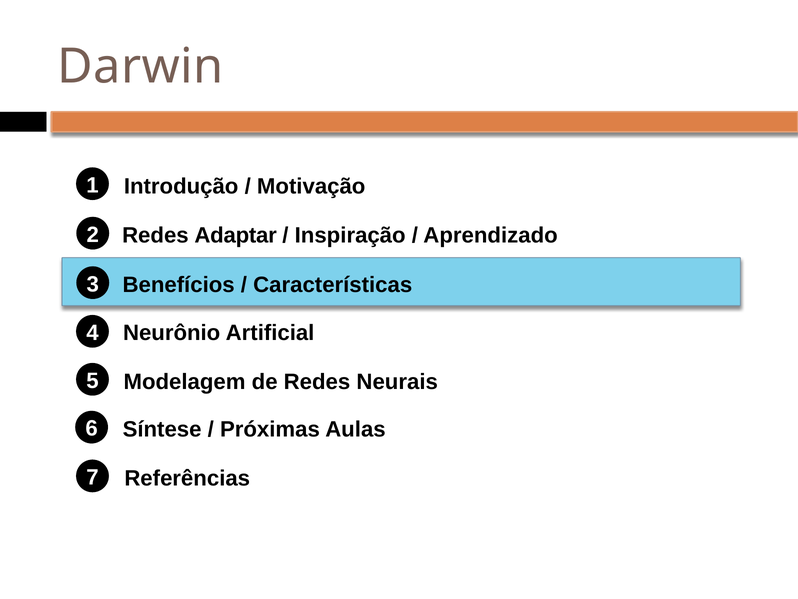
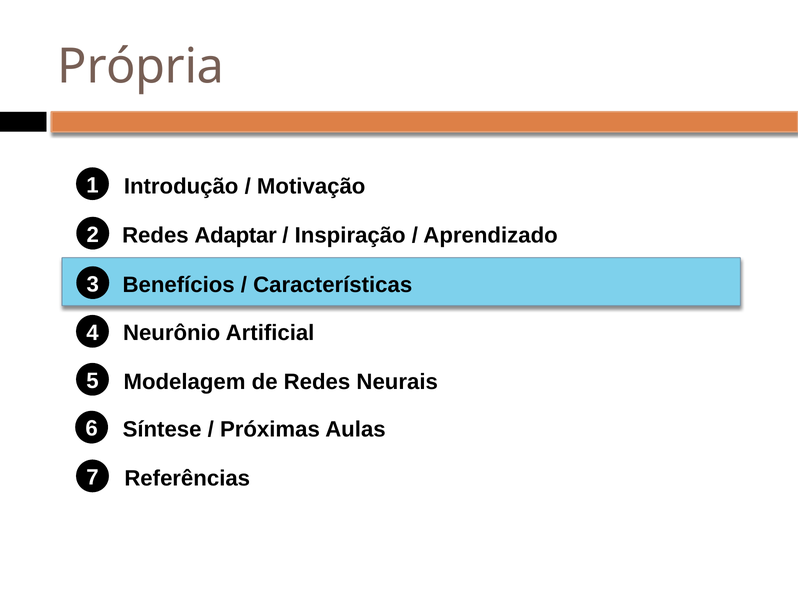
Darwin: Darwin -> Própria
